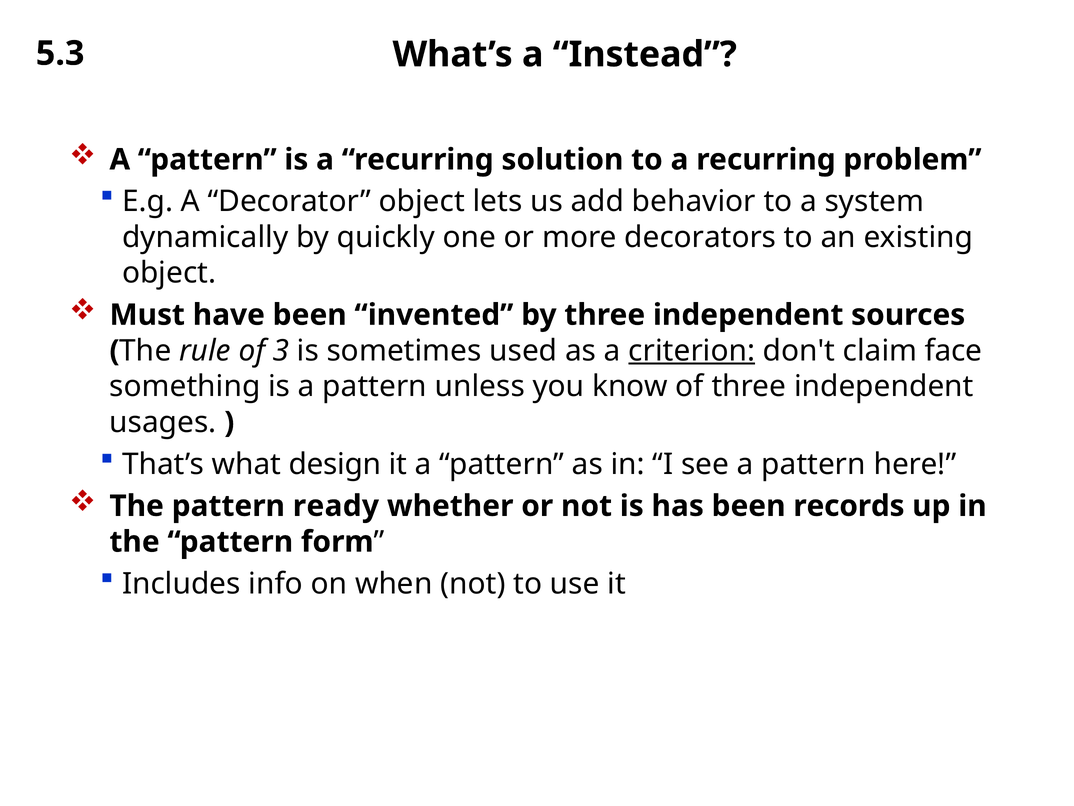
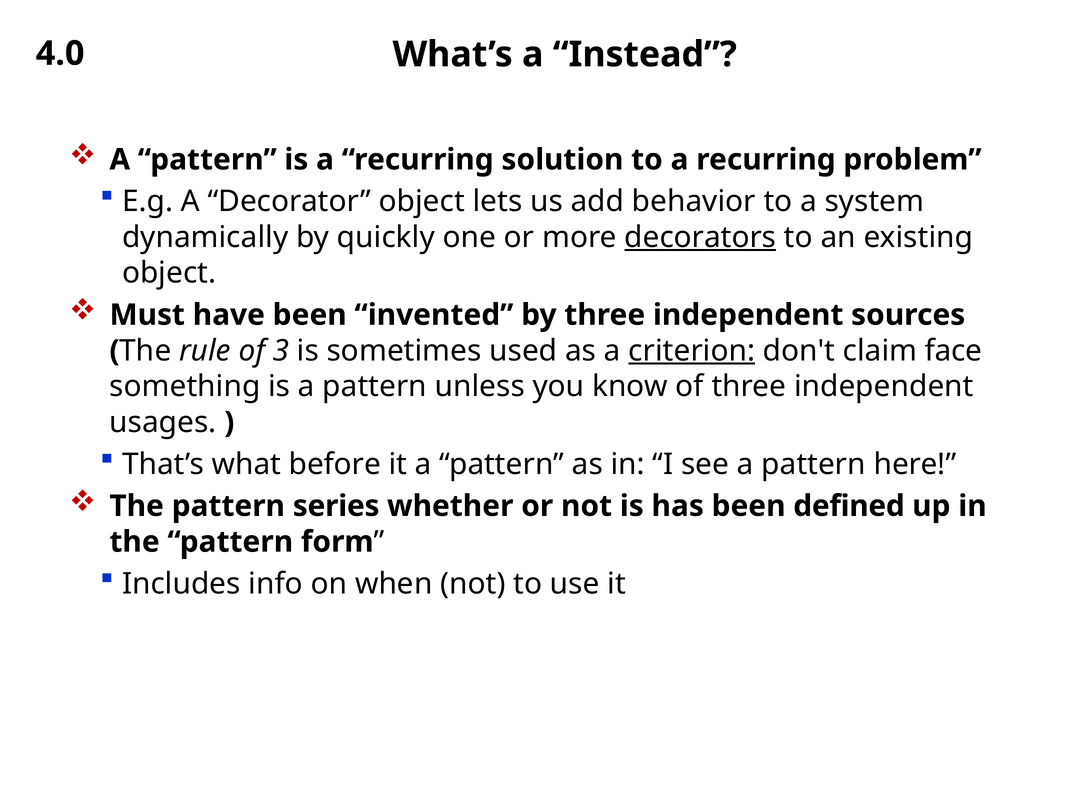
5.3: 5.3 -> 4.0
decorators underline: none -> present
design: design -> before
ready: ready -> series
records: records -> defined
